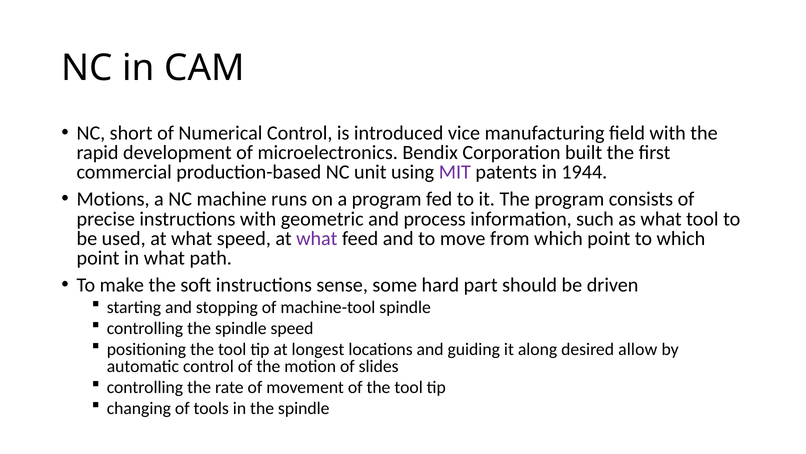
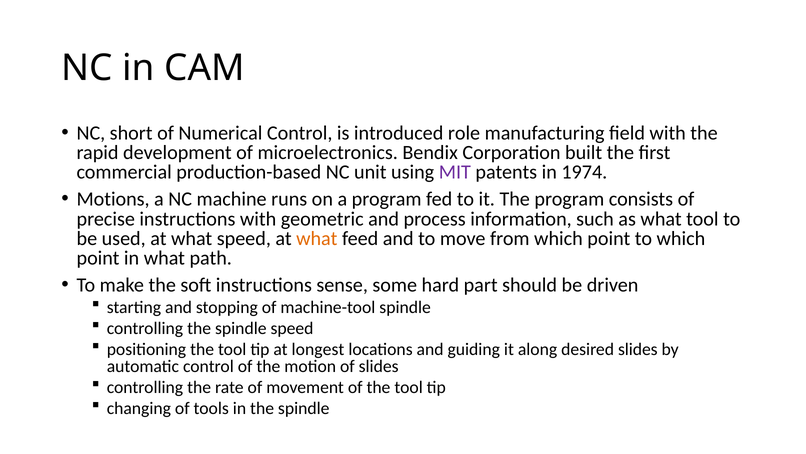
vice: vice -> role
1944: 1944 -> 1974
what at (317, 238) colour: purple -> orange
desired allow: allow -> slides
